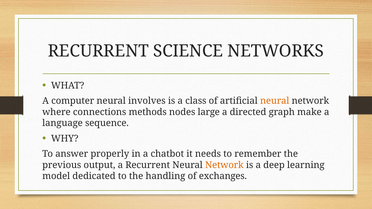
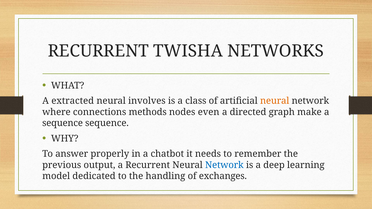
SCIENCE: SCIENCE -> TWISHA
computer: computer -> extracted
large: large -> even
language at (63, 123): language -> sequence
Network at (224, 165) colour: orange -> blue
